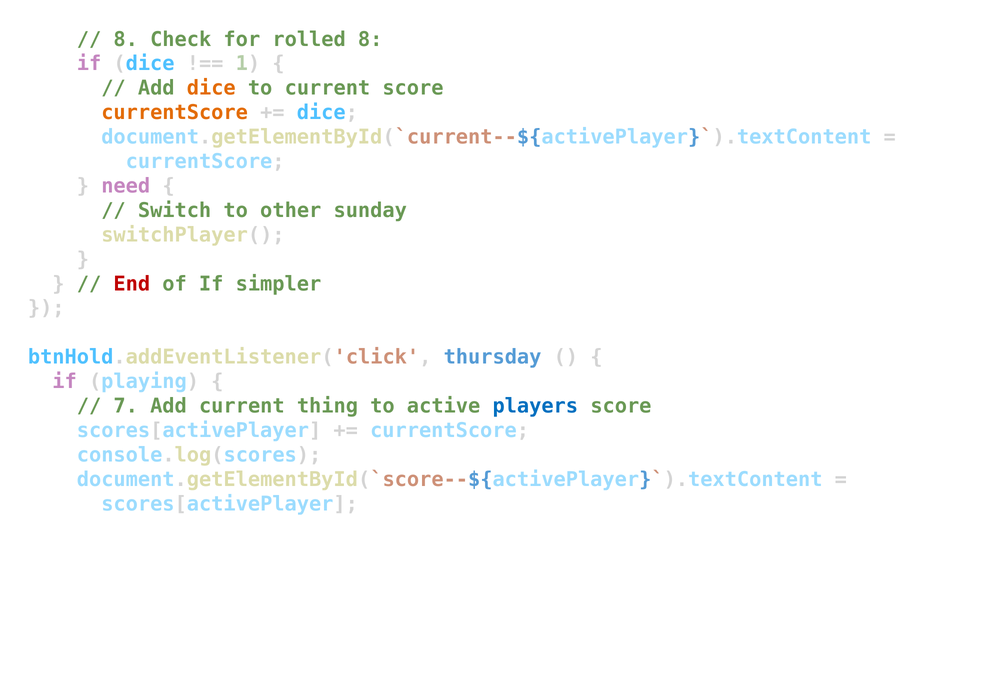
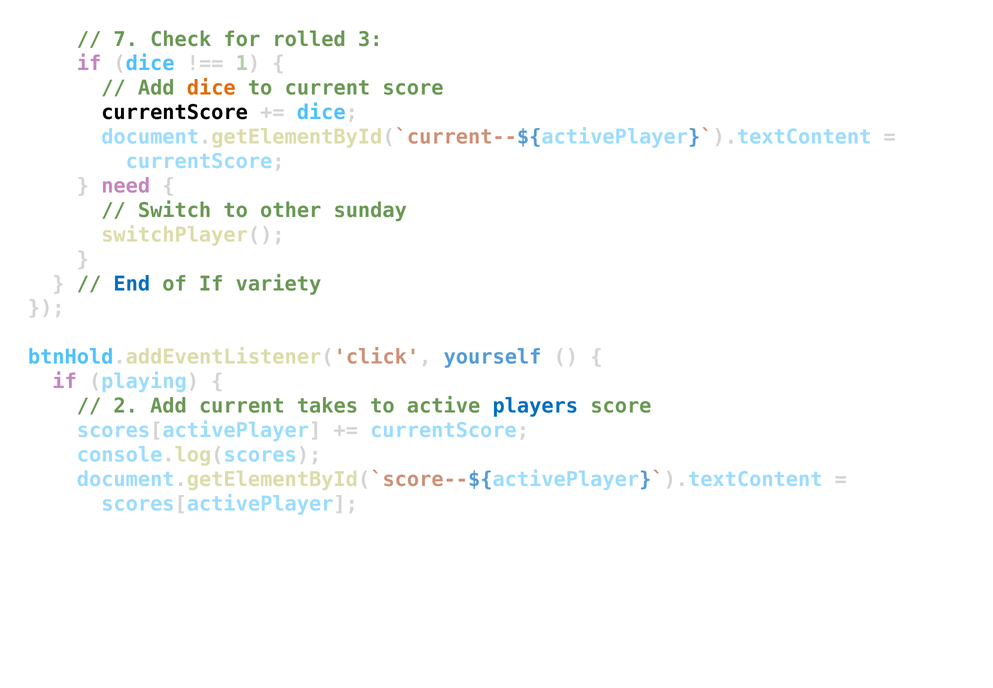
8 at (126, 39): 8 -> 7
rolled 8: 8 -> 3
currentScore at (175, 113) colour: orange -> black
End colour: red -> blue
simpler: simpler -> variety
thursday: thursday -> yourself
7: 7 -> 2
thing: thing -> takes
